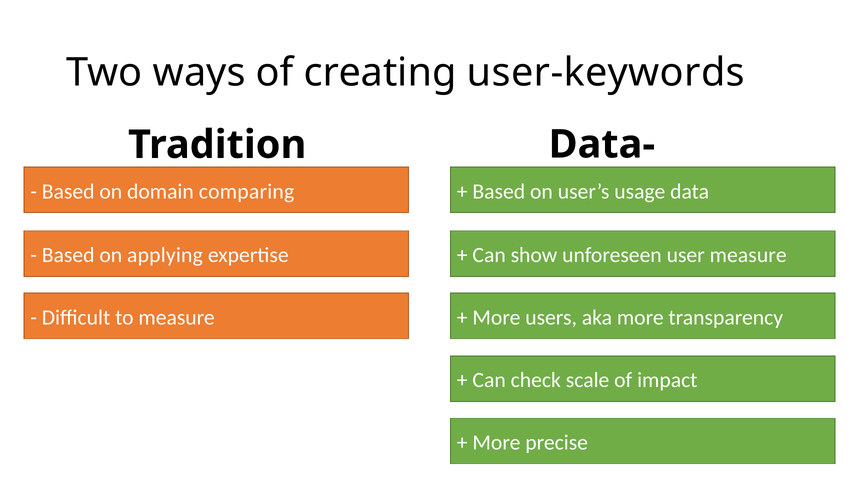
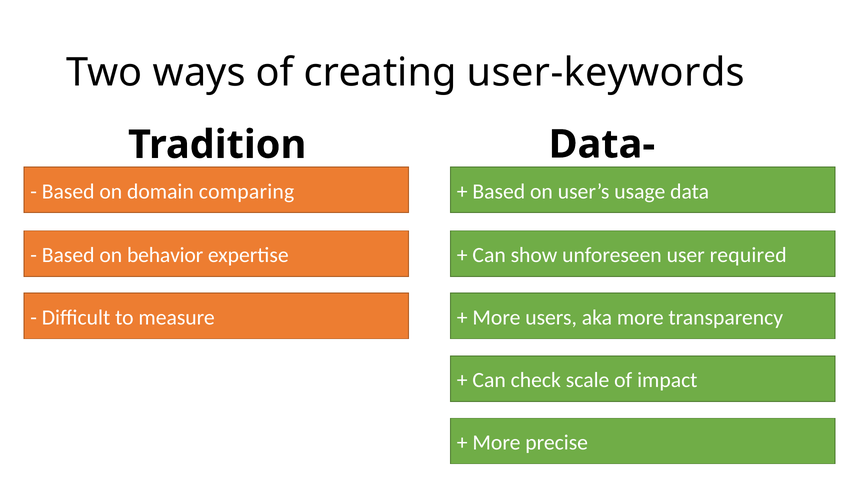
applying: applying -> behavior
user measure: measure -> required
